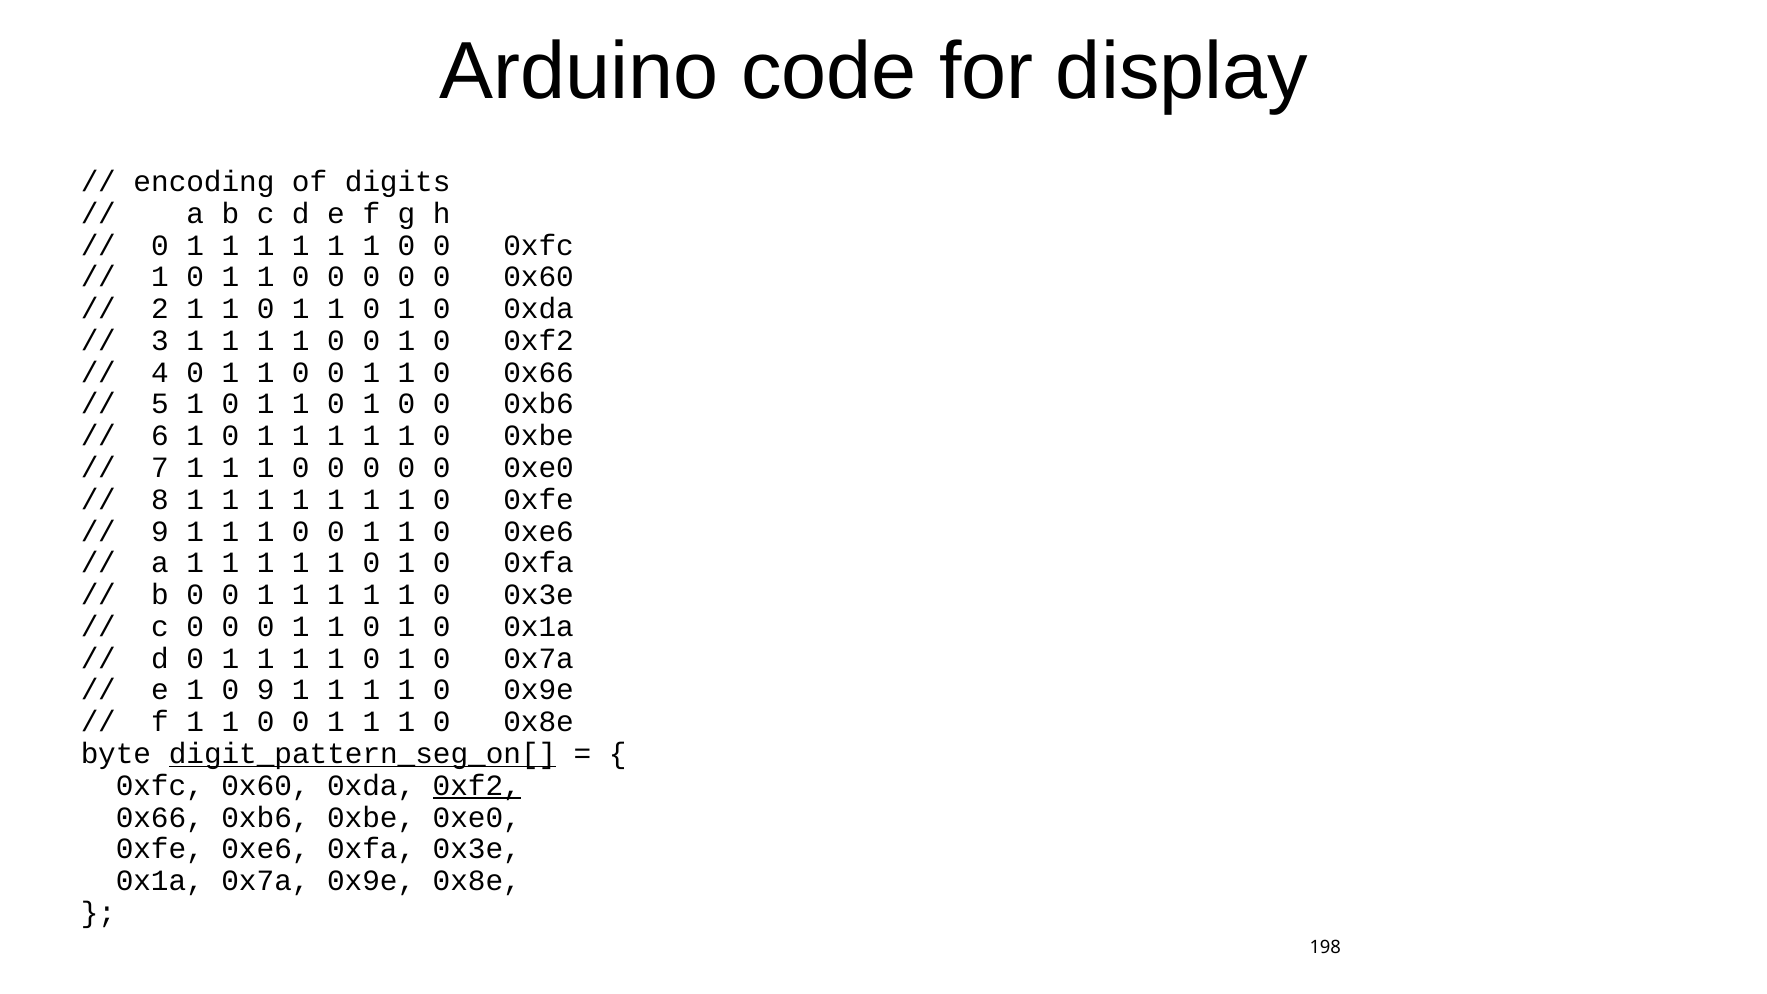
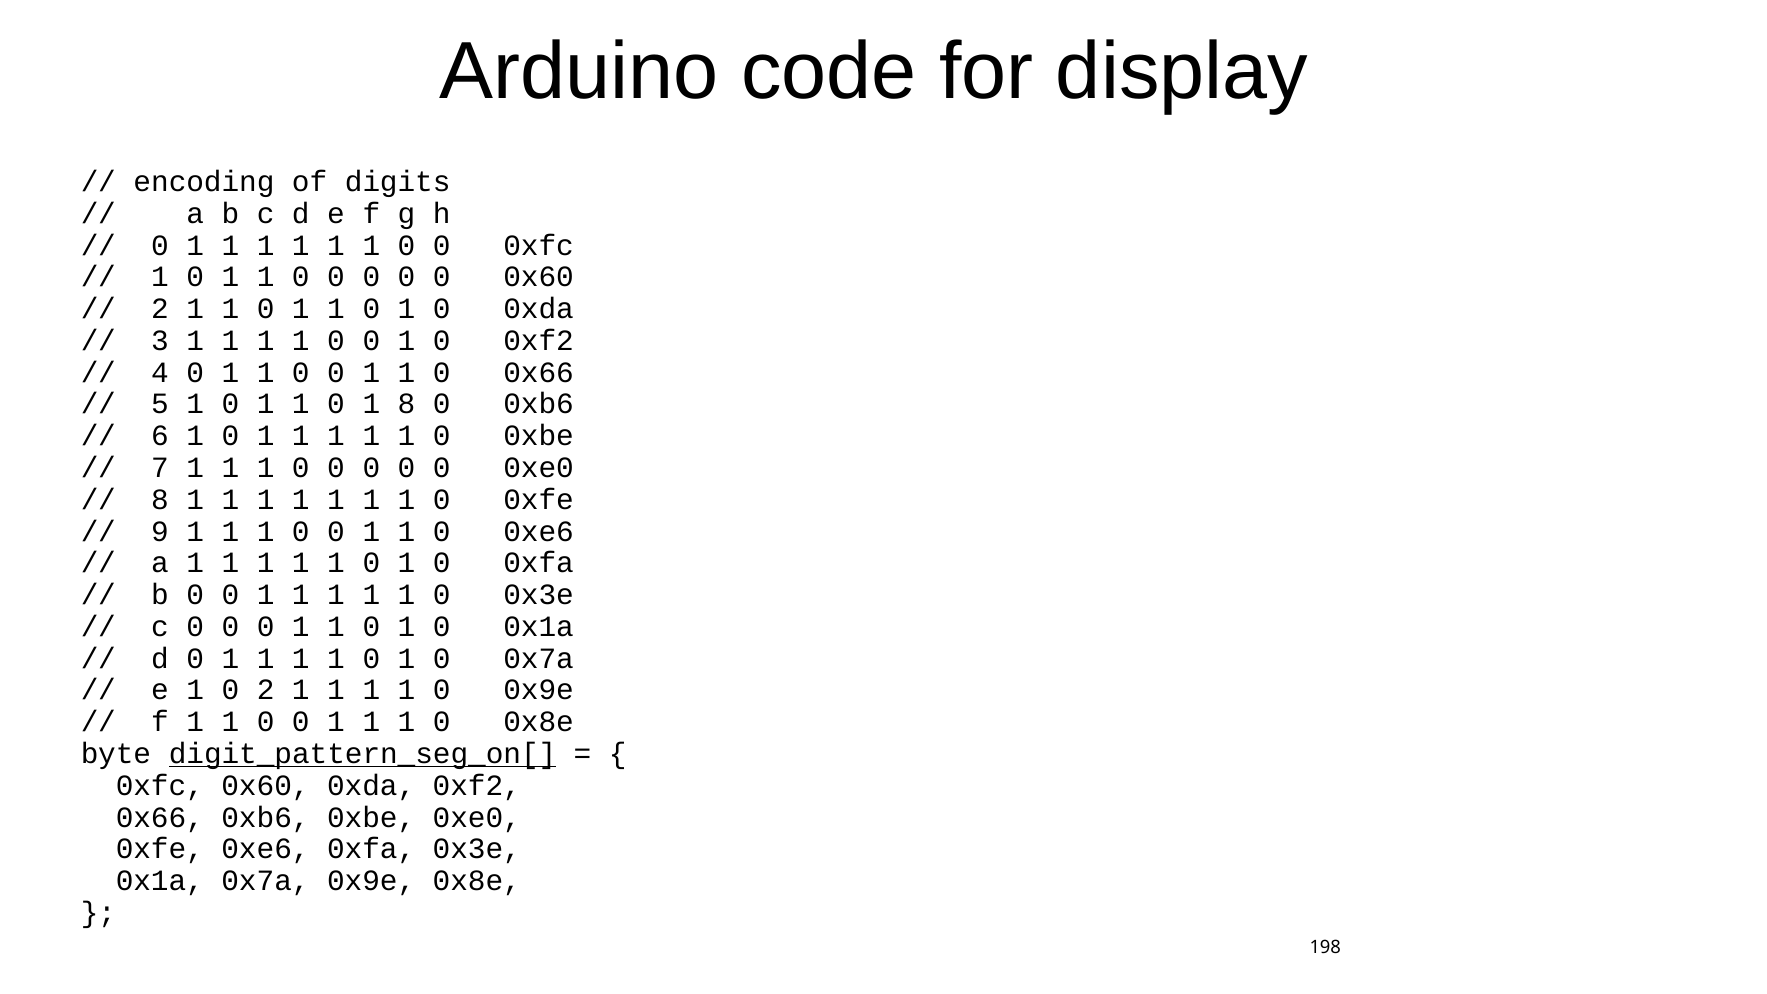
0 at (406, 404): 0 -> 8
0 9: 9 -> 2
0xf2 at (477, 786) underline: present -> none
